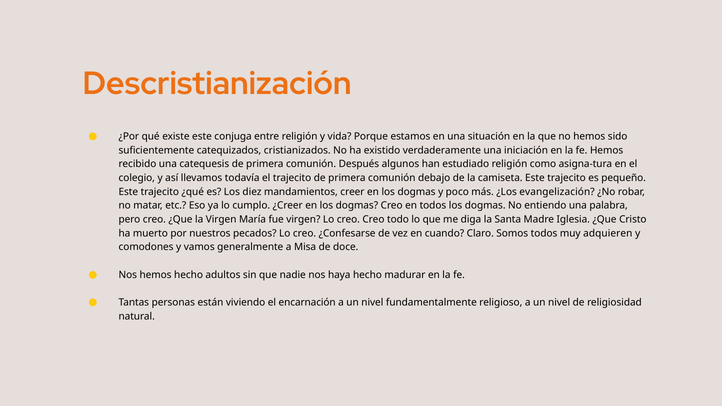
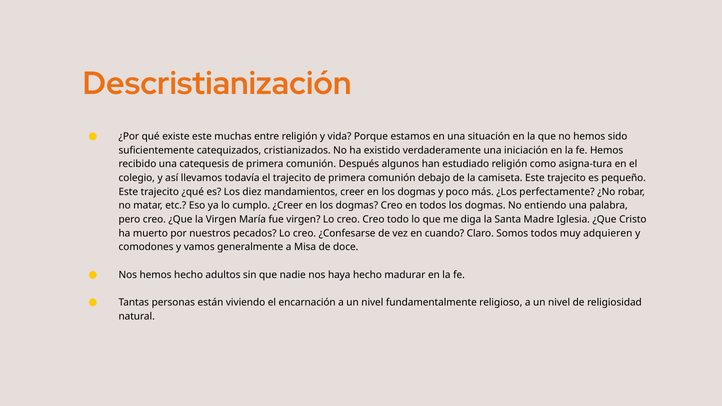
conjuga: conjuga -> muchas
evangelización: evangelización -> perfectamente
